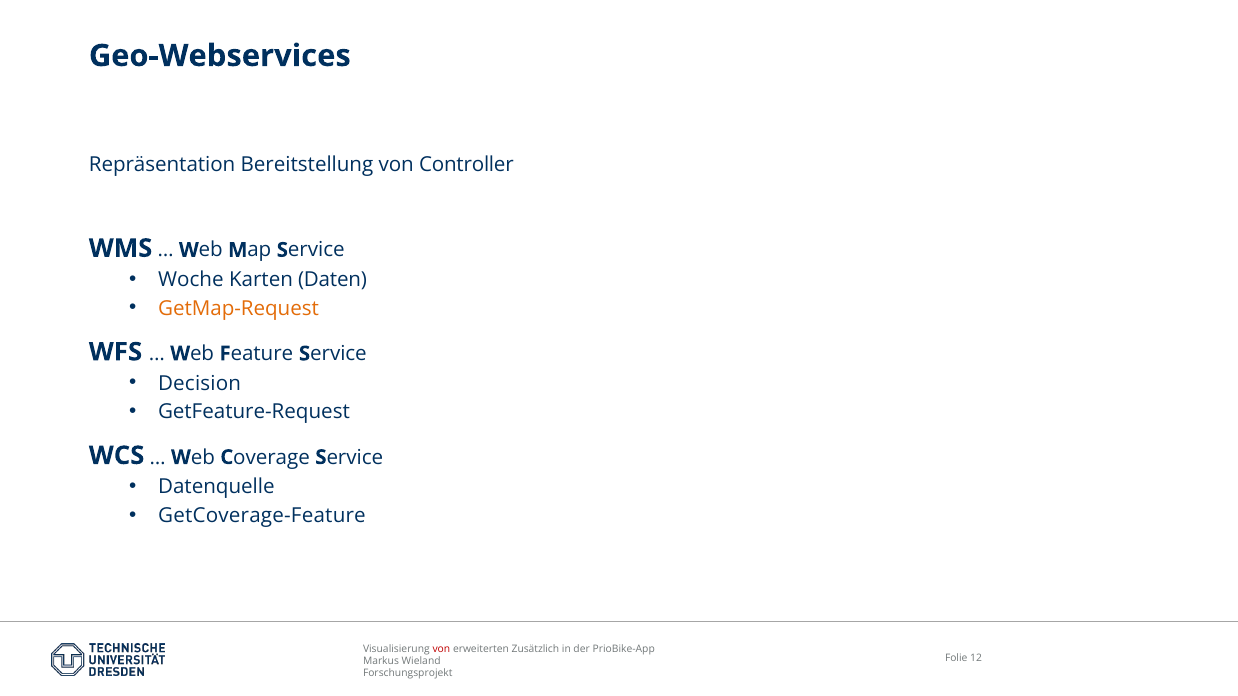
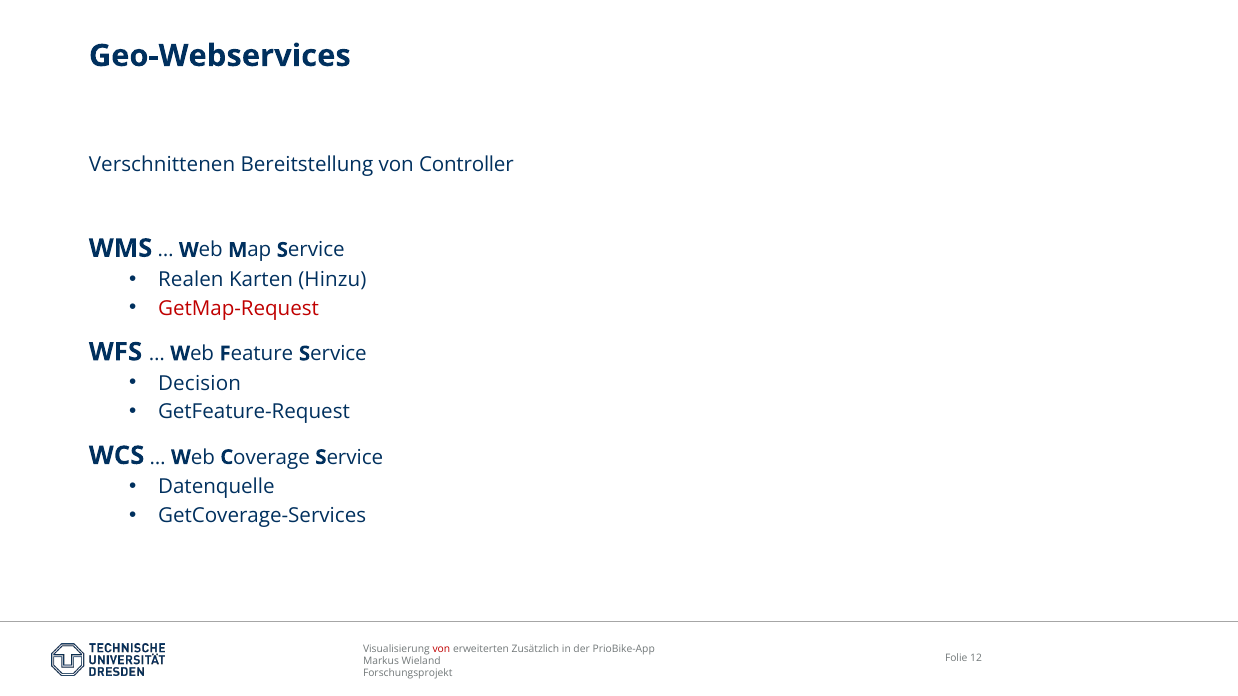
Repräsentation: Repräsentation -> Verschnittenen
Woche: Woche -> Realen
Daten: Daten -> Hinzu
GetMap-Request colour: orange -> red
GetCoverage-Feature: GetCoverage-Feature -> GetCoverage-Services
